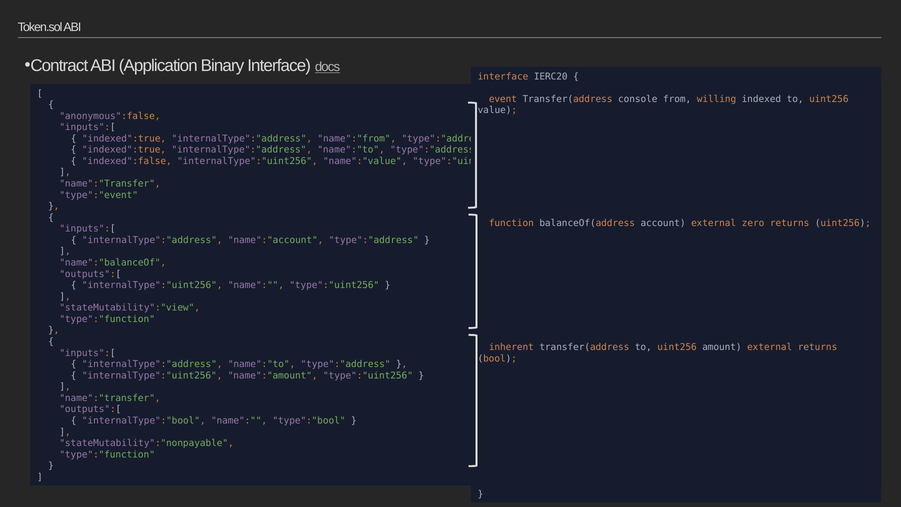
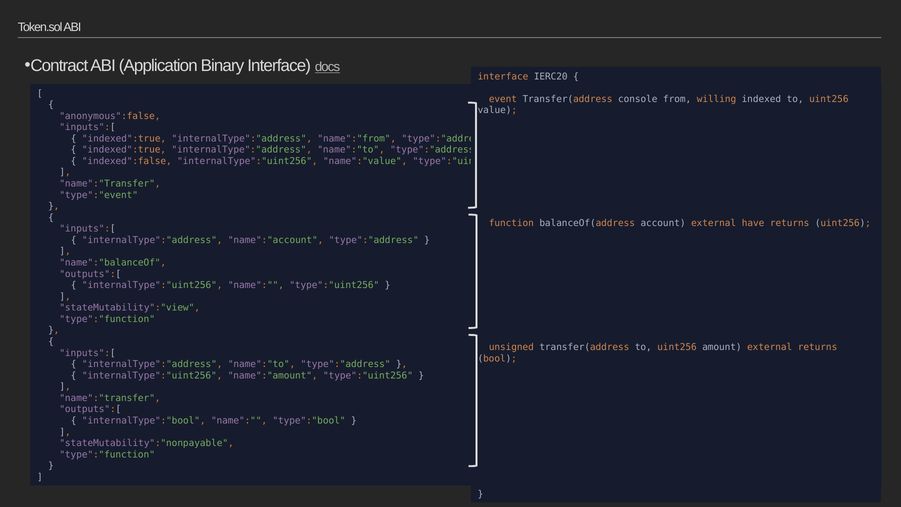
zero: zero -> have
inherent: inherent -> unsigned
